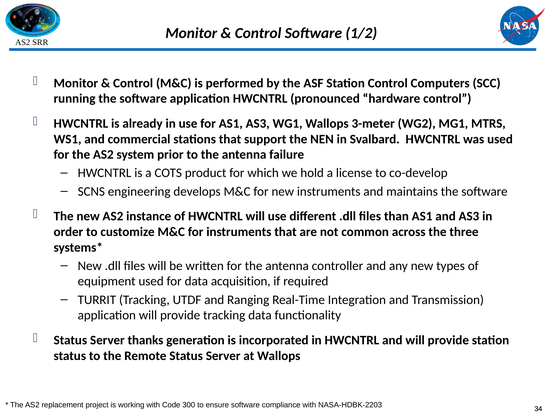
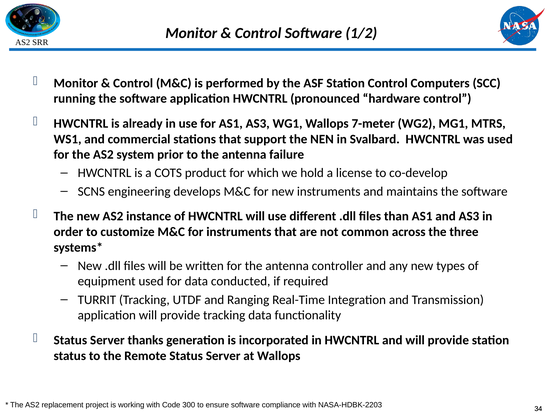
3-meter: 3-meter -> 7-meter
acquisition: acquisition -> conducted
